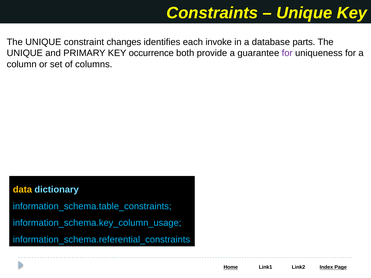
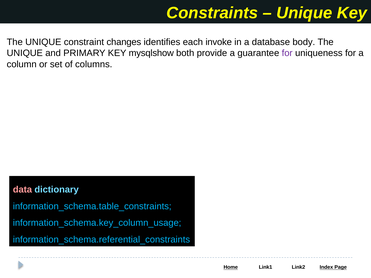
parts: parts -> body
occurrence: occurrence -> mysqlshow
data colour: yellow -> pink
